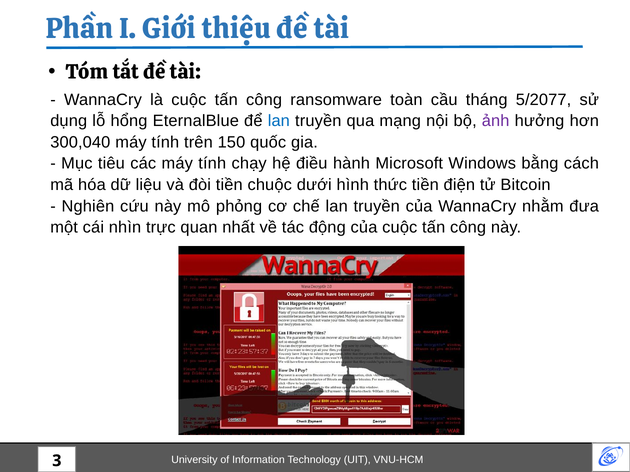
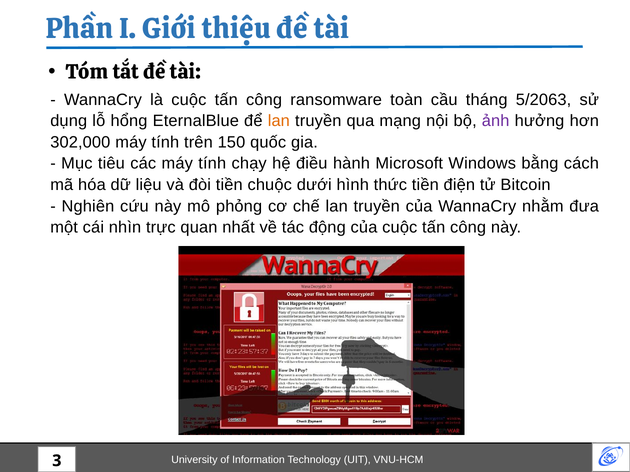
5/2077: 5/2077 -> 5/2063
lan at (279, 121) colour: blue -> orange
300,040: 300,040 -> 302,000
